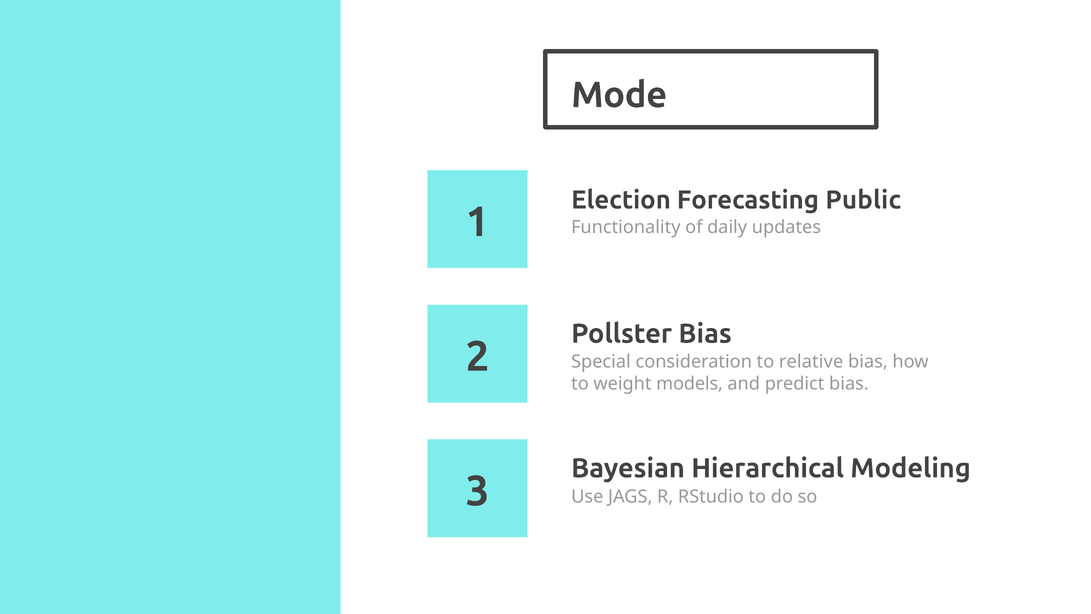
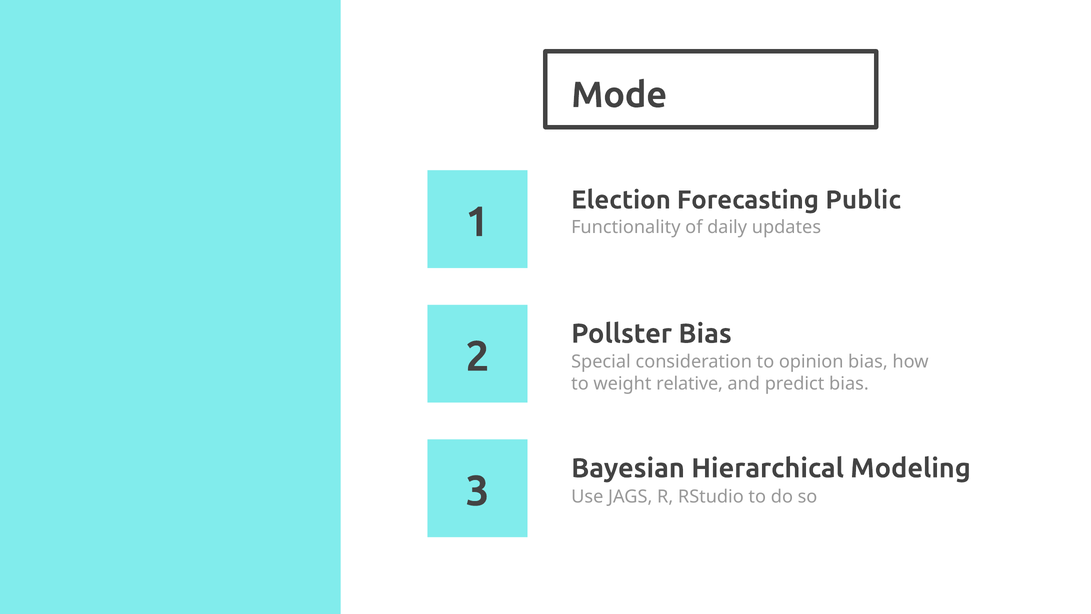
relative: relative -> opinion
models: models -> relative
